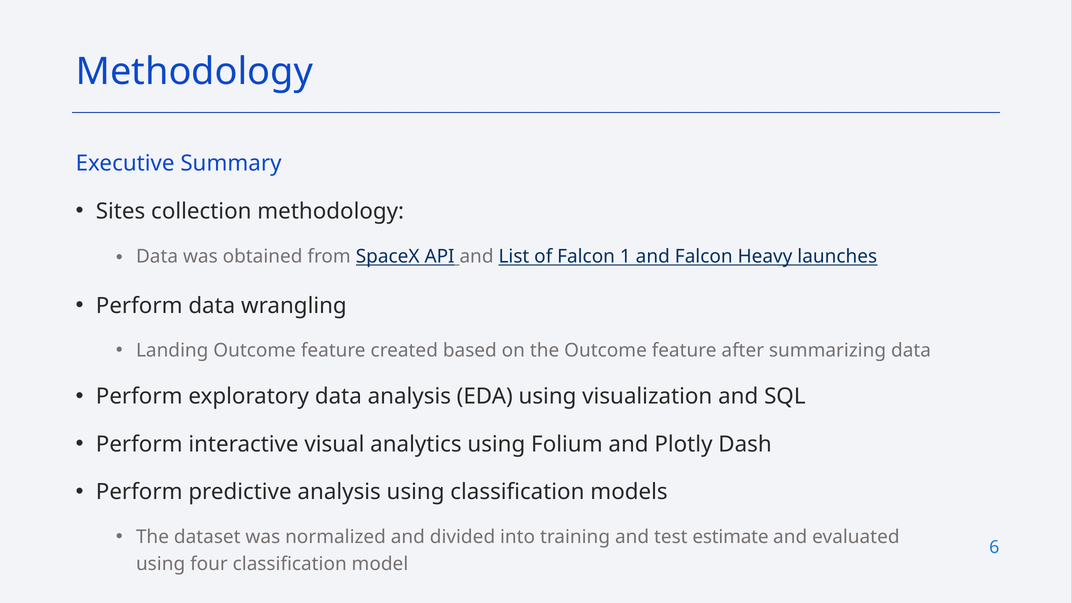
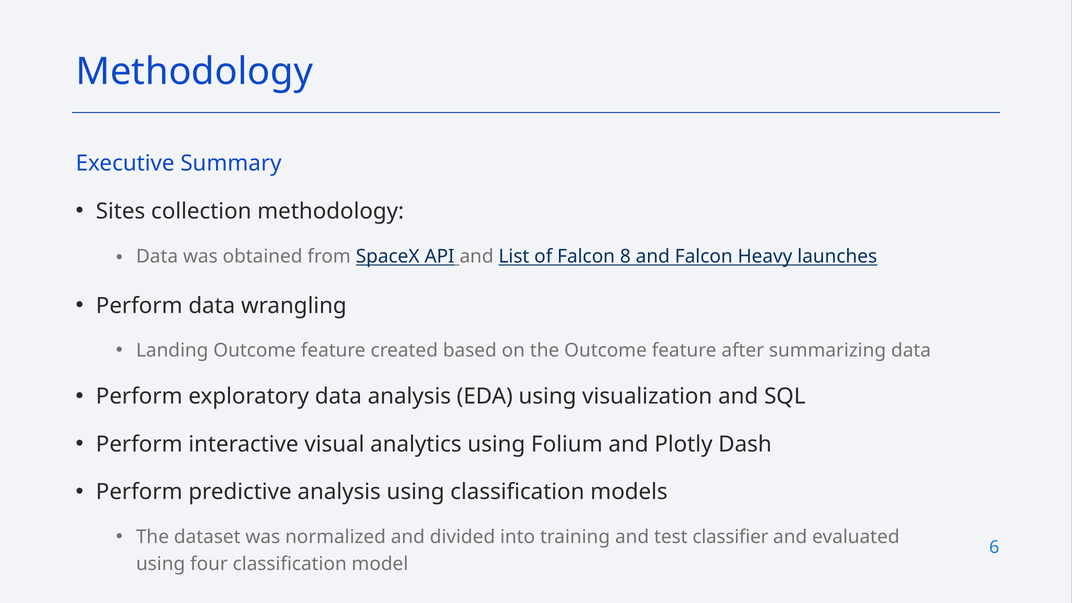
1: 1 -> 8
estimate: estimate -> classifier
